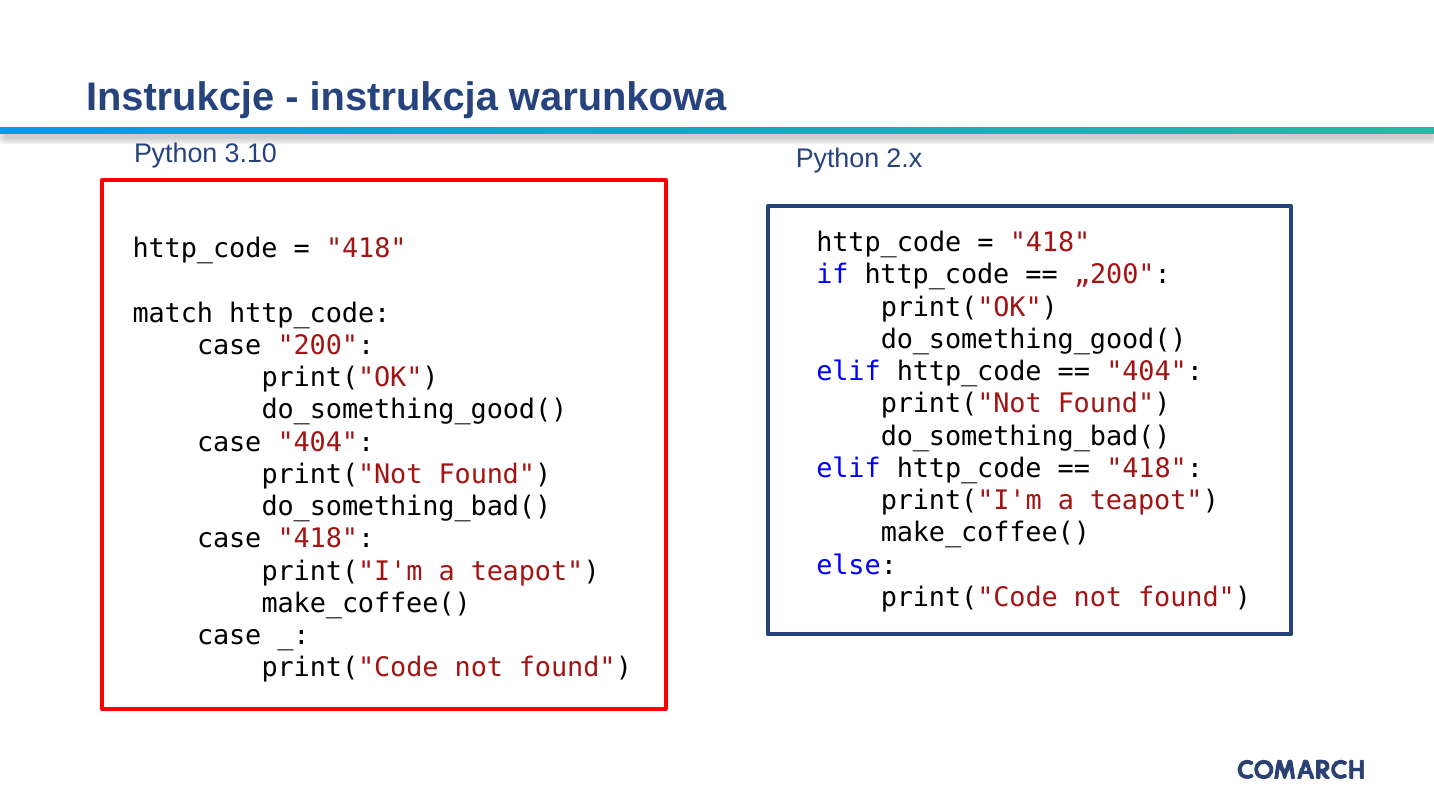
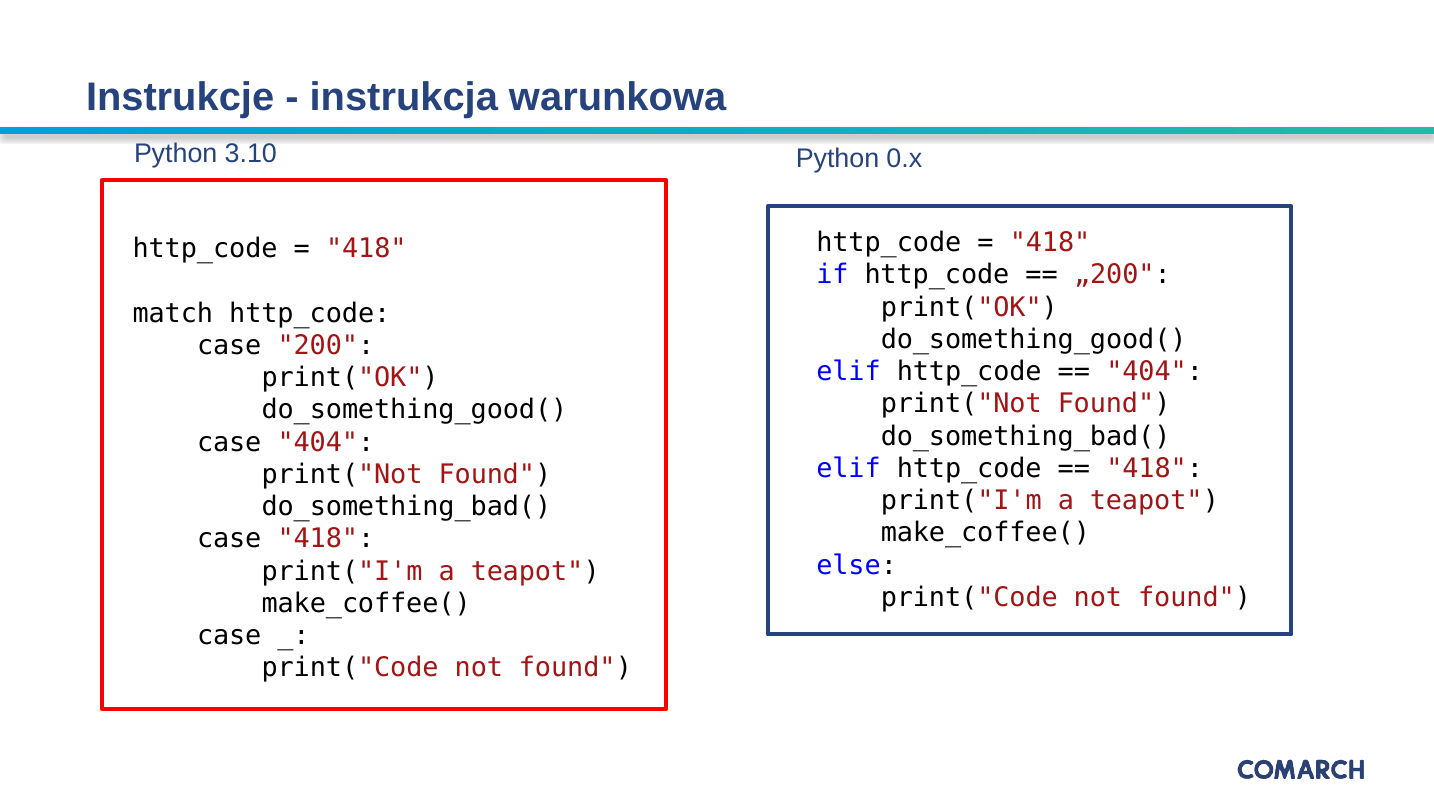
2.x: 2.x -> 0.x
